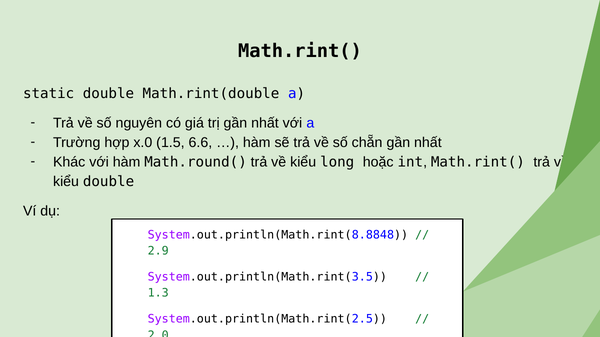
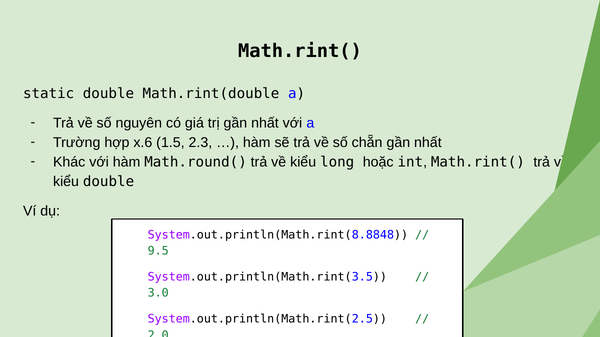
x.0: x.0 -> x.6
6.6: 6.6 -> 2.3
2.9: 2.9 -> 9.5
1.3: 1.3 -> 3.0
